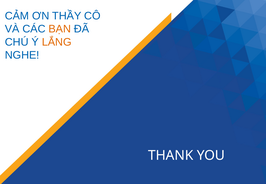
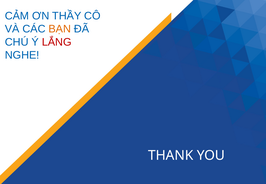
LẮNG colour: orange -> red
